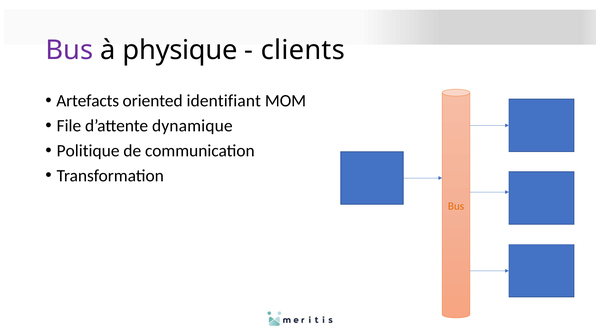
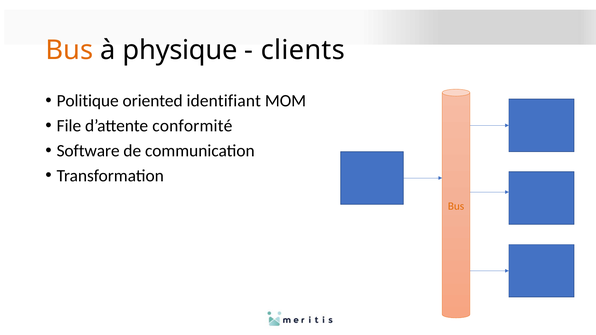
Bus at (69, 50) colour: purple -> orange
Artefacts: Artefacts -> Politique
dynamique: dynamique -> conformité
Politique: Politique -> Software
